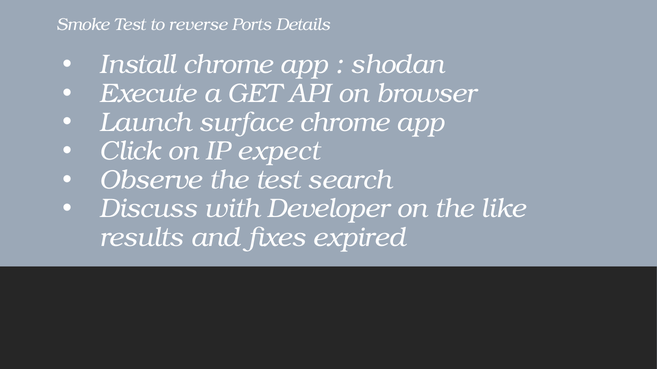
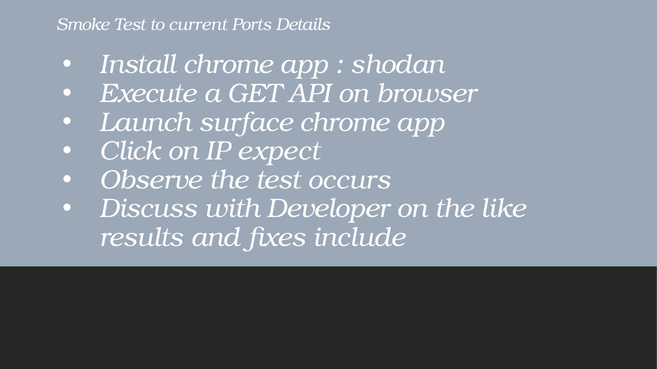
reverse: reverse -> current
search: search -> occurs
expired: expired -> include
